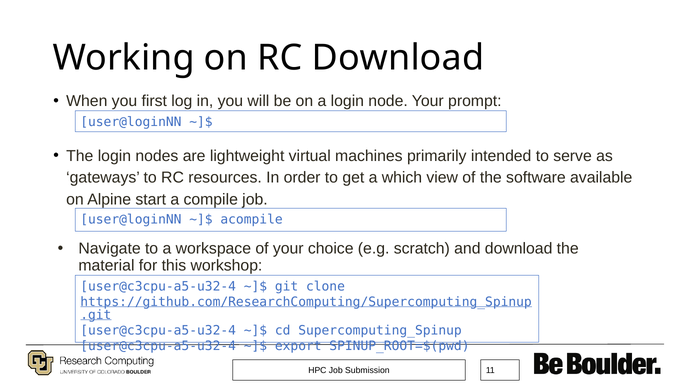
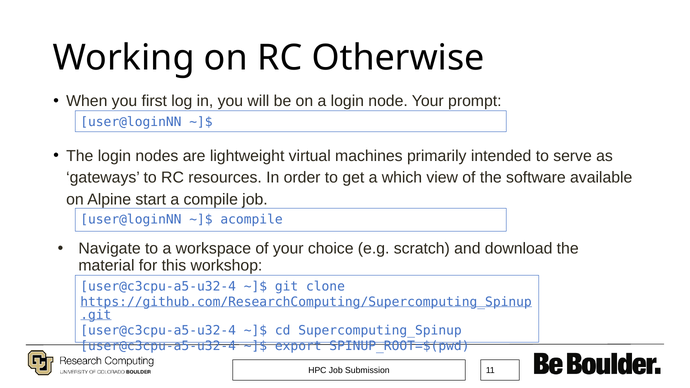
RC Download: Download -> Otherwise
